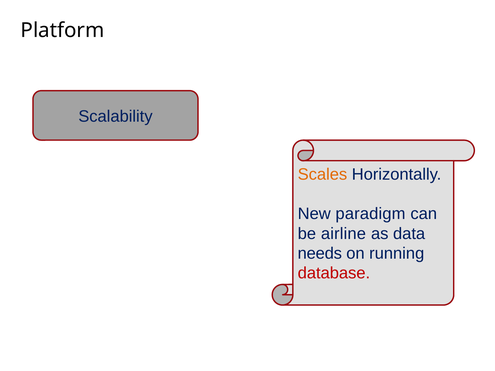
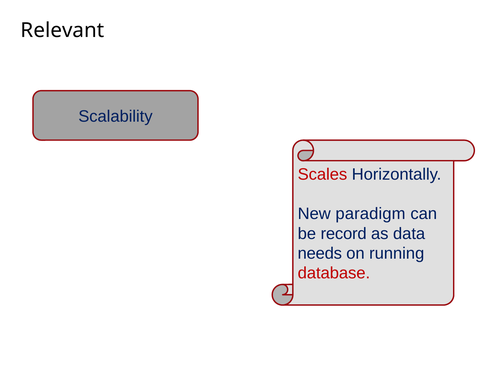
Platform: Platform -> Relevant
Scales colour: orange -> red
airline: airline -> record
